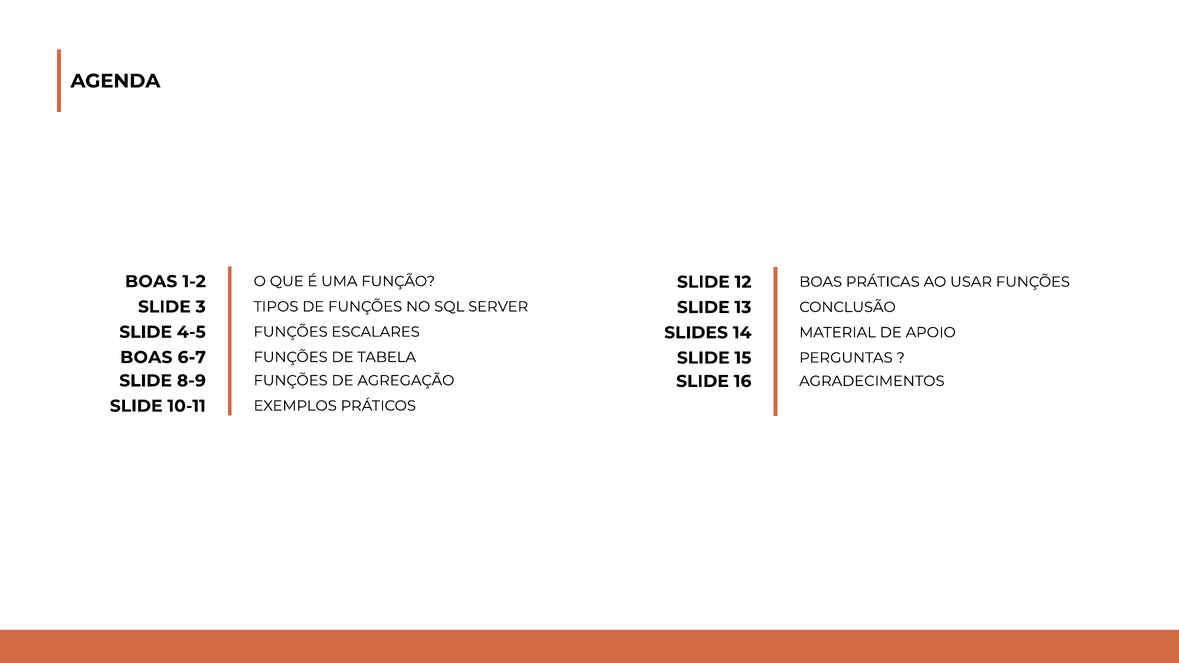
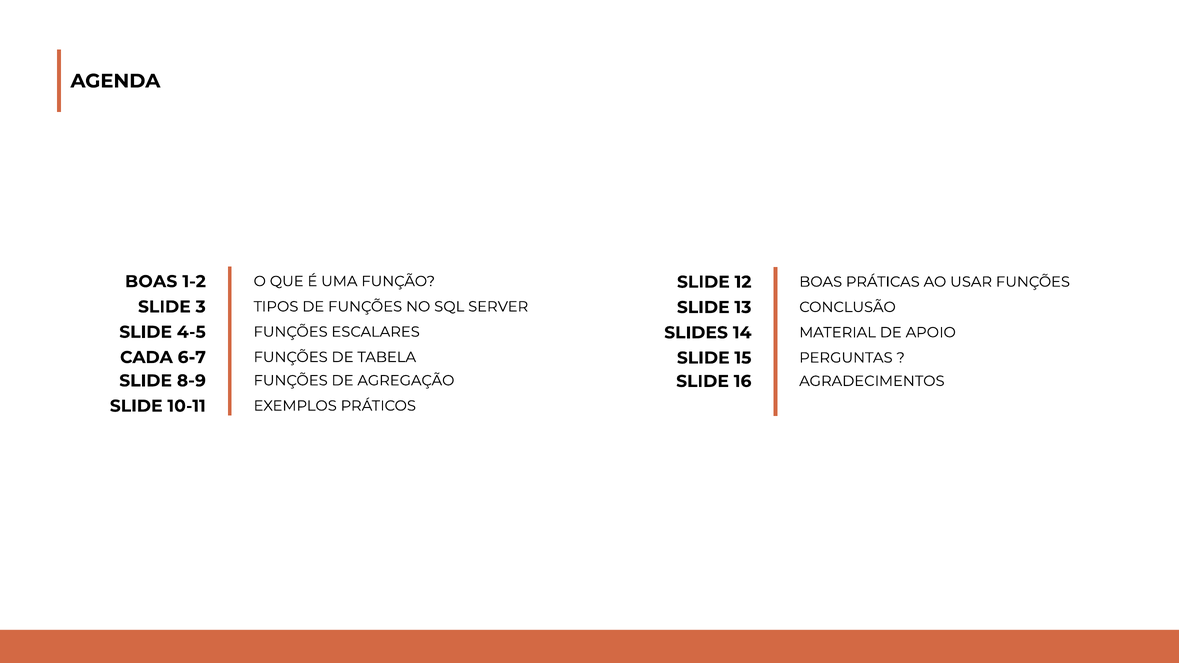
BOAS at (146, 357): BOAS -> CADA
